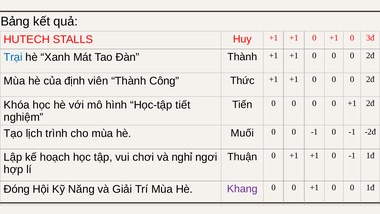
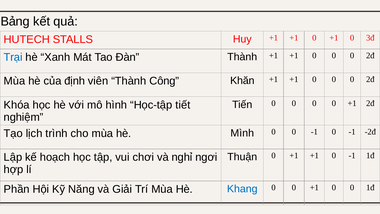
Thức: Thức -> Khăn
Muối: Muối -> Mình
Đóng: Đóng -> Phần
Khang colour: purple -> blue
